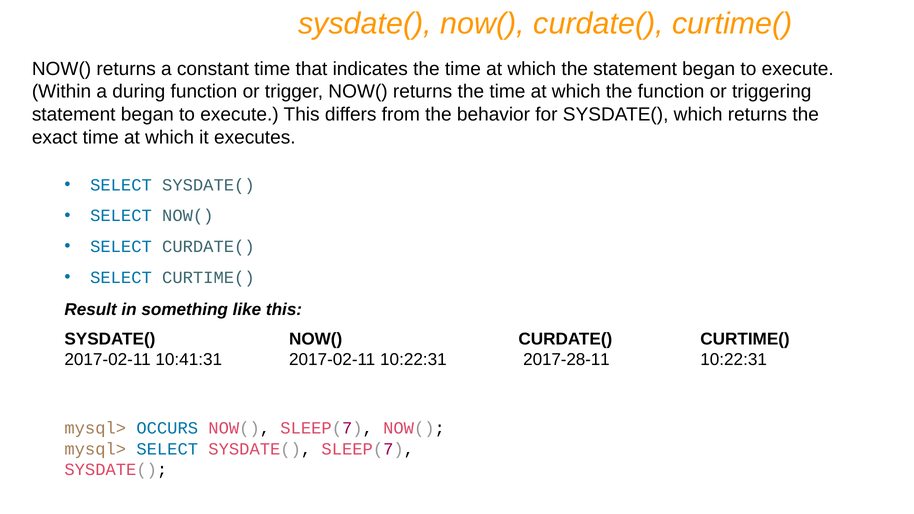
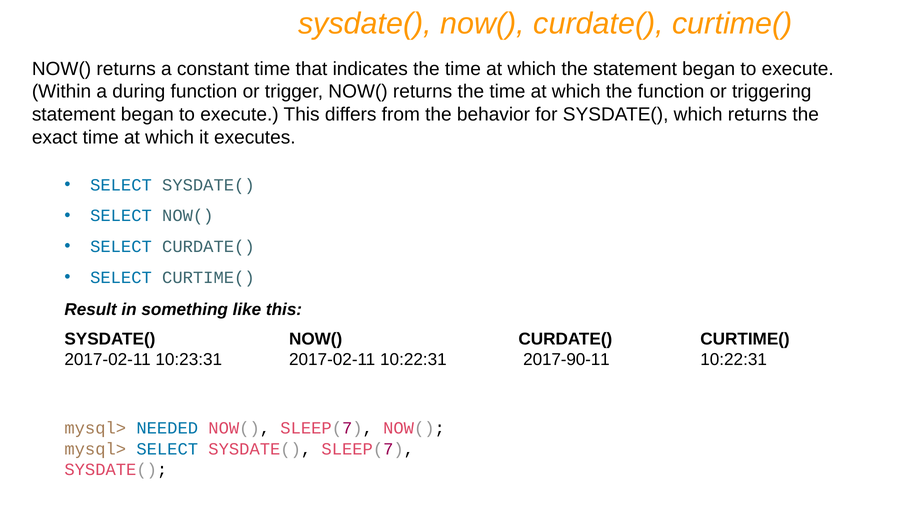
10:41:31: 10:41:31 -> 10:23:31
2017-28-11: 2017-28-11 -> 2017-90-11
OCCURS: OCCURS -> NEEDED
